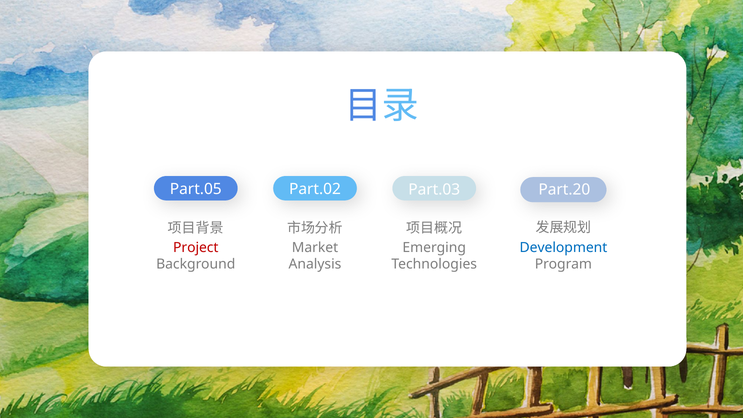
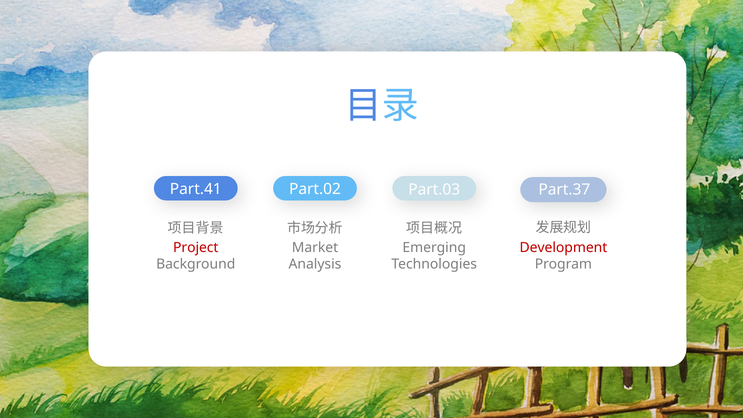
Part.05: Part.05 -> Part.41
Part.20: Part.20 -> Part.37
Development colour: blue -> red
